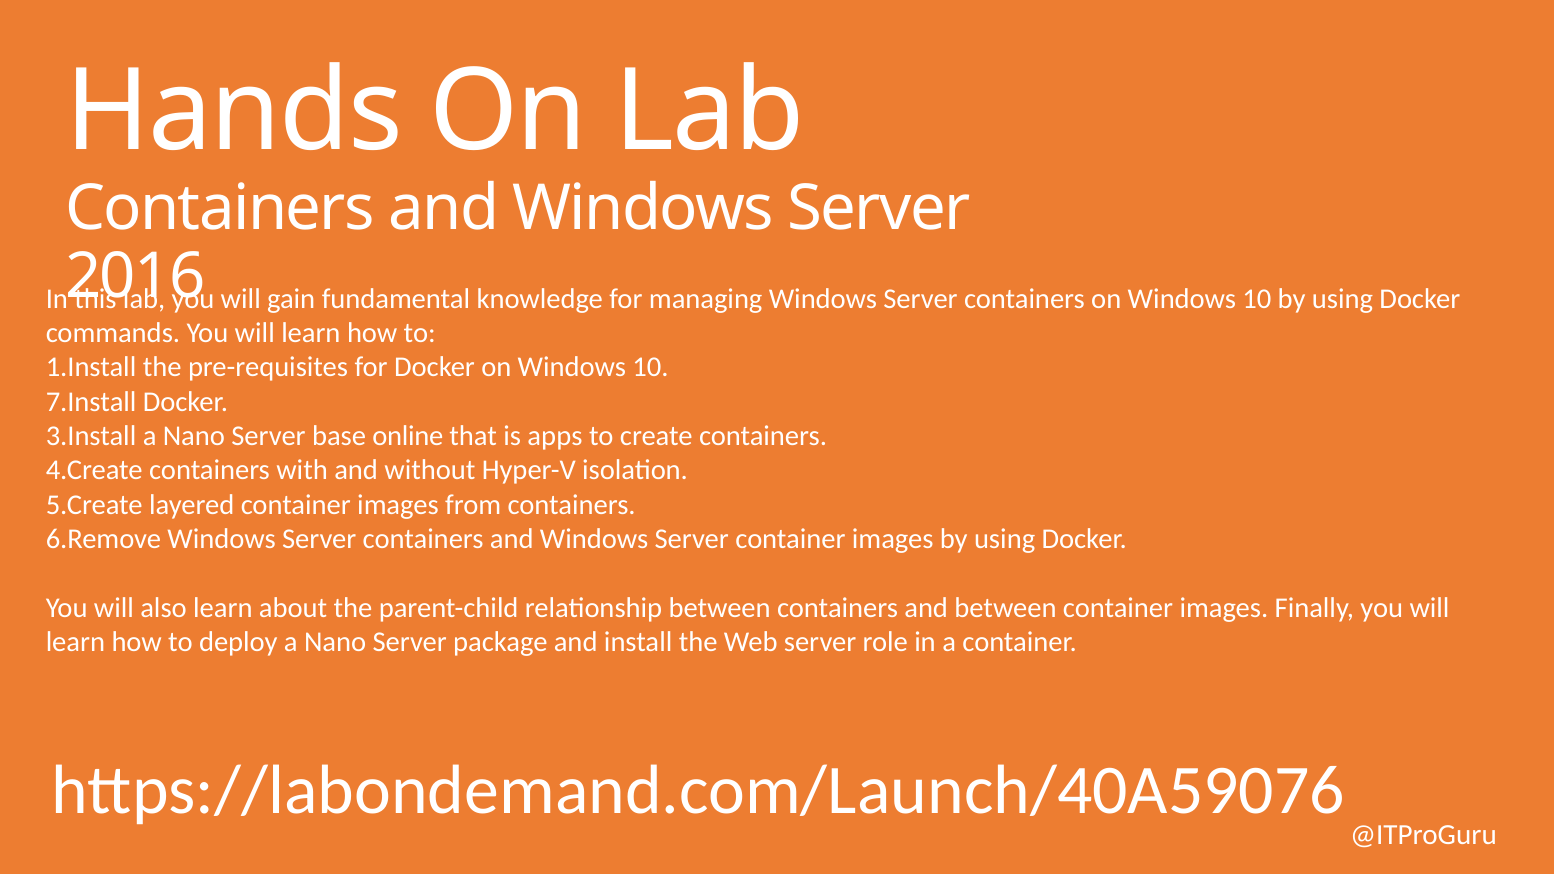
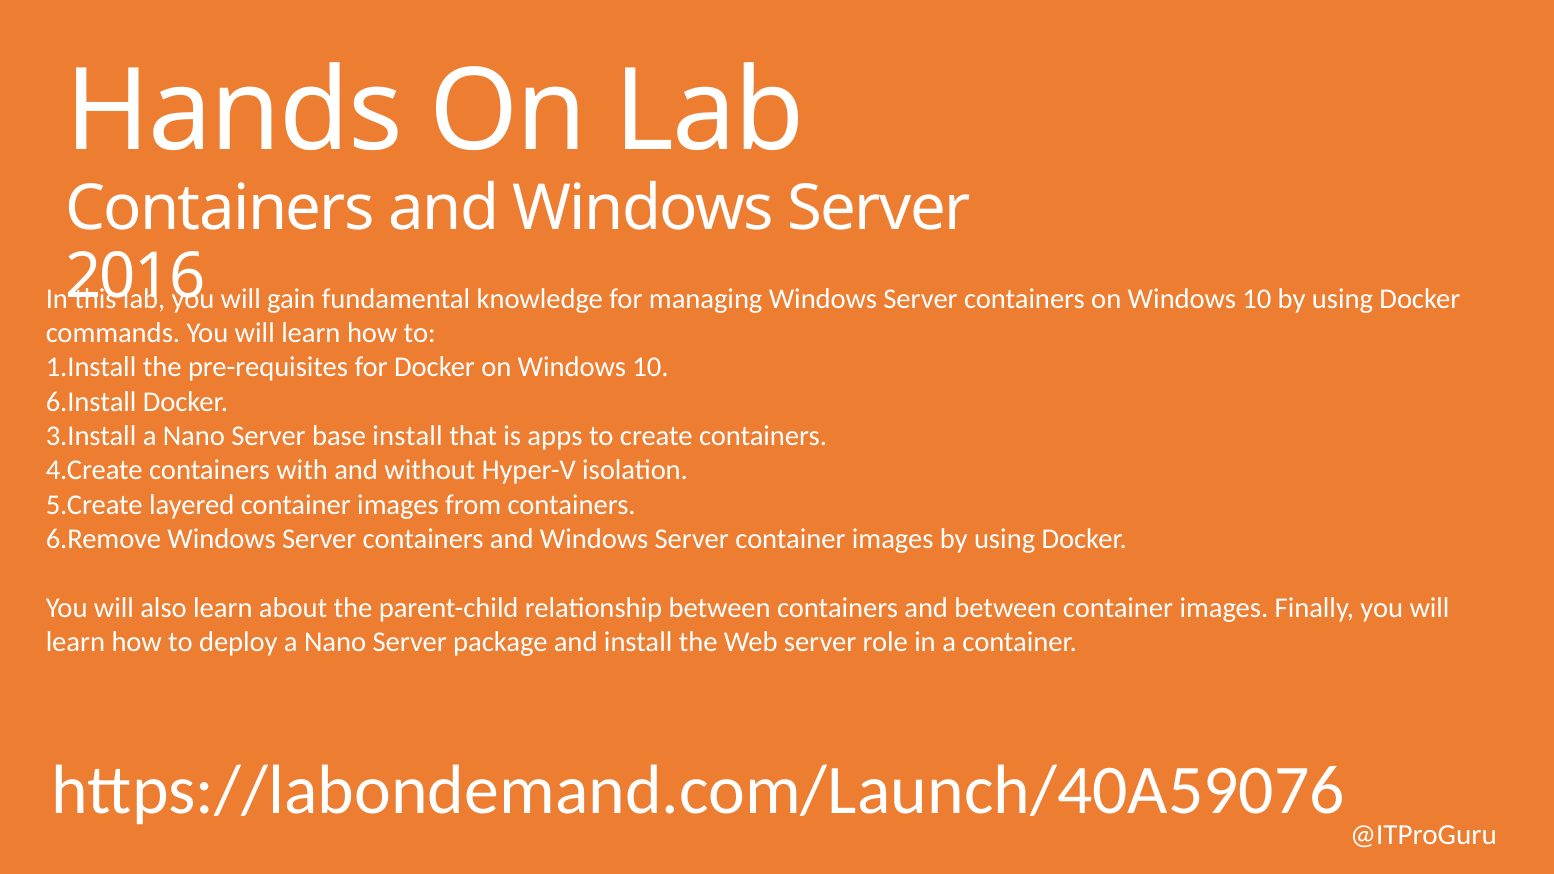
7.Install: 7.Install -> 6.Install
base online: online -> install
